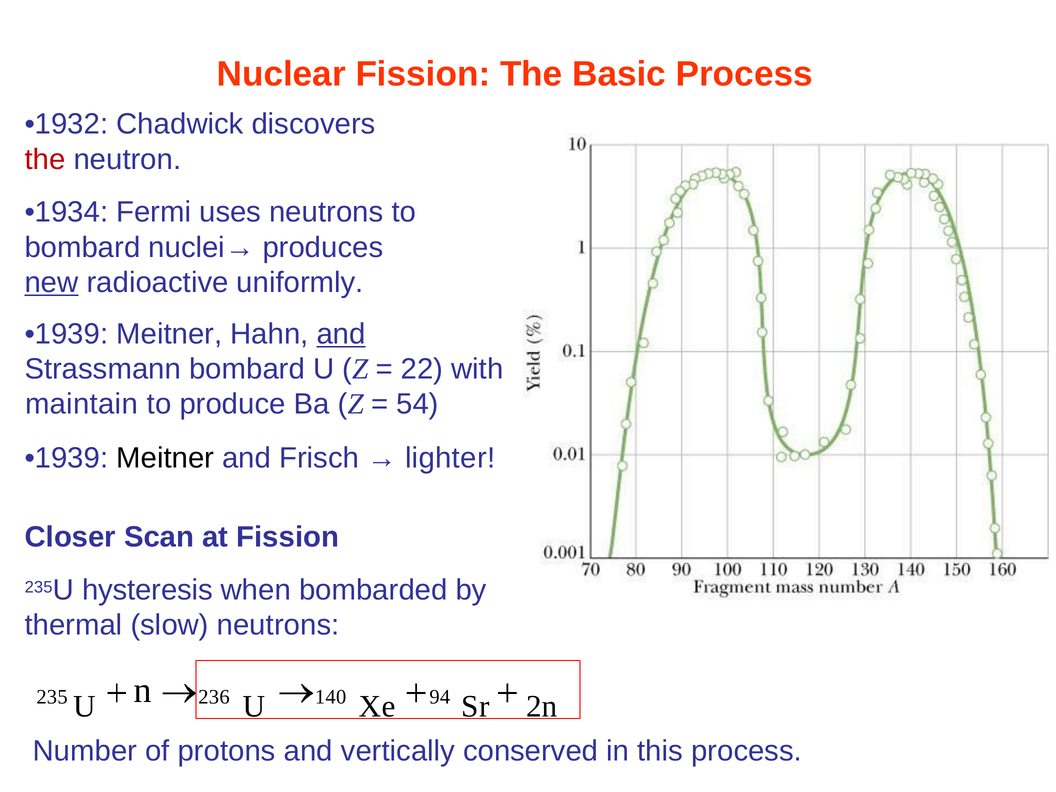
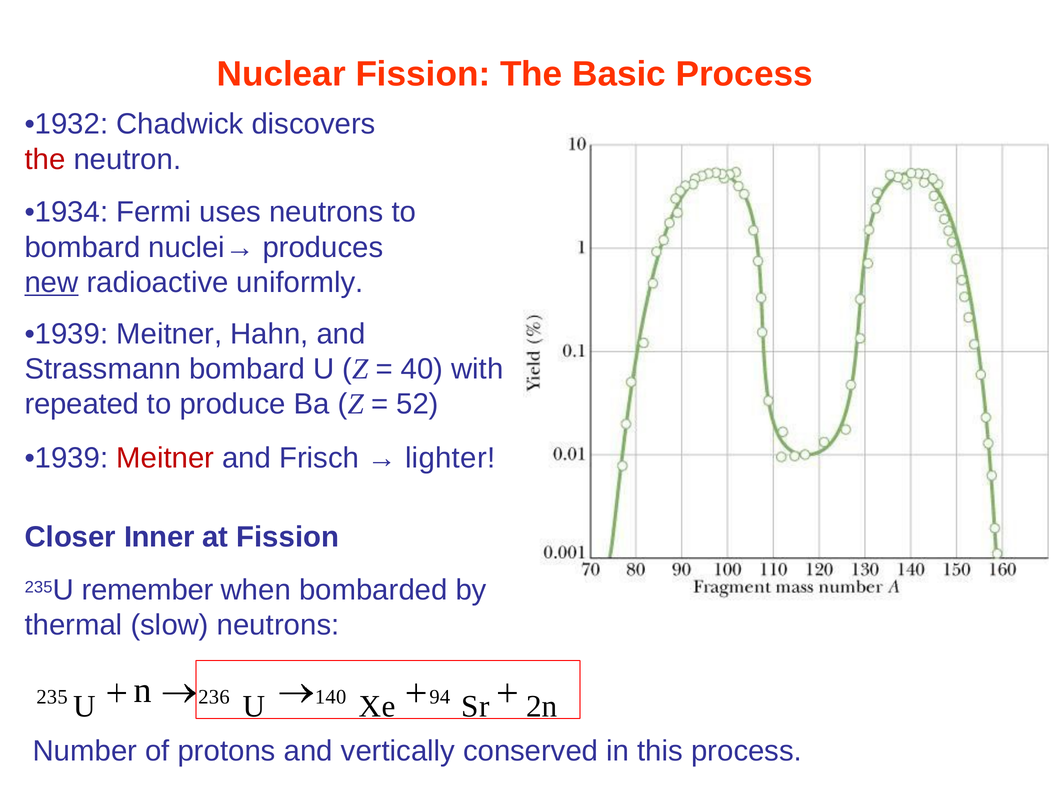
and at (341, 334) underline: present -> none
22: 22 -> 40
maintain: maintain -> repeated
54: 54 -> 52
Meitner at (165, 458) colour: black -> red
Scan: Scan -> Inner
hysteresis: hysteresis -> remember
